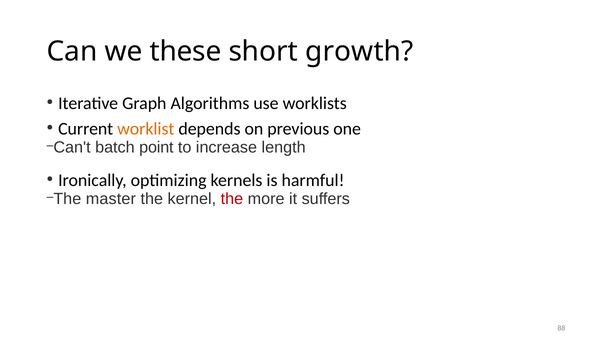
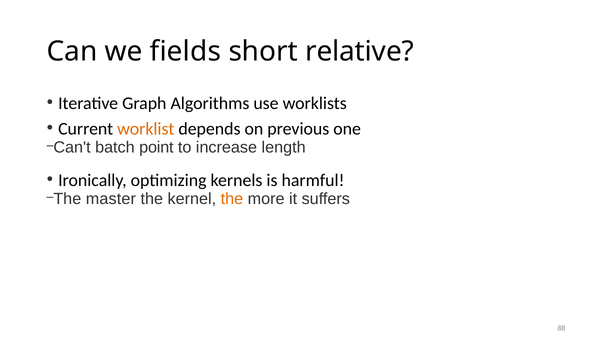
these: these -> fields
growth: growth -> relative
the at (232, 199) colour: red -> orange
